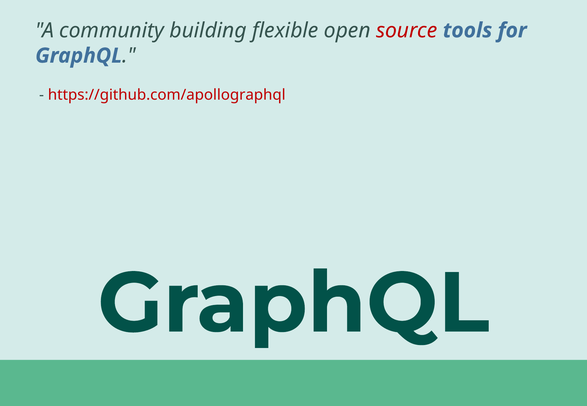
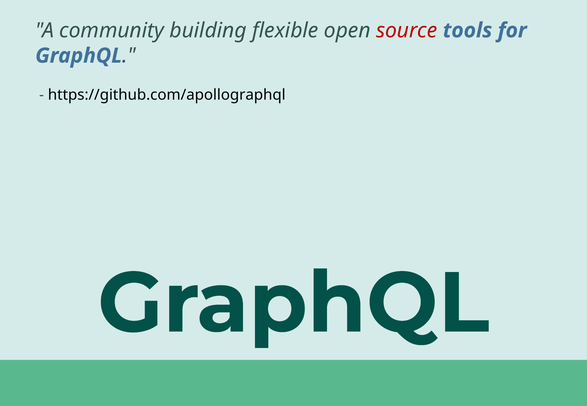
https://github.com/apollographql colour: red -> black
